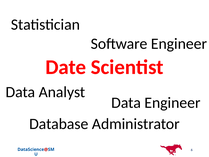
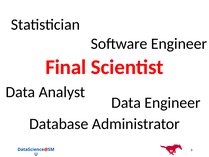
Date: Date -> Final
